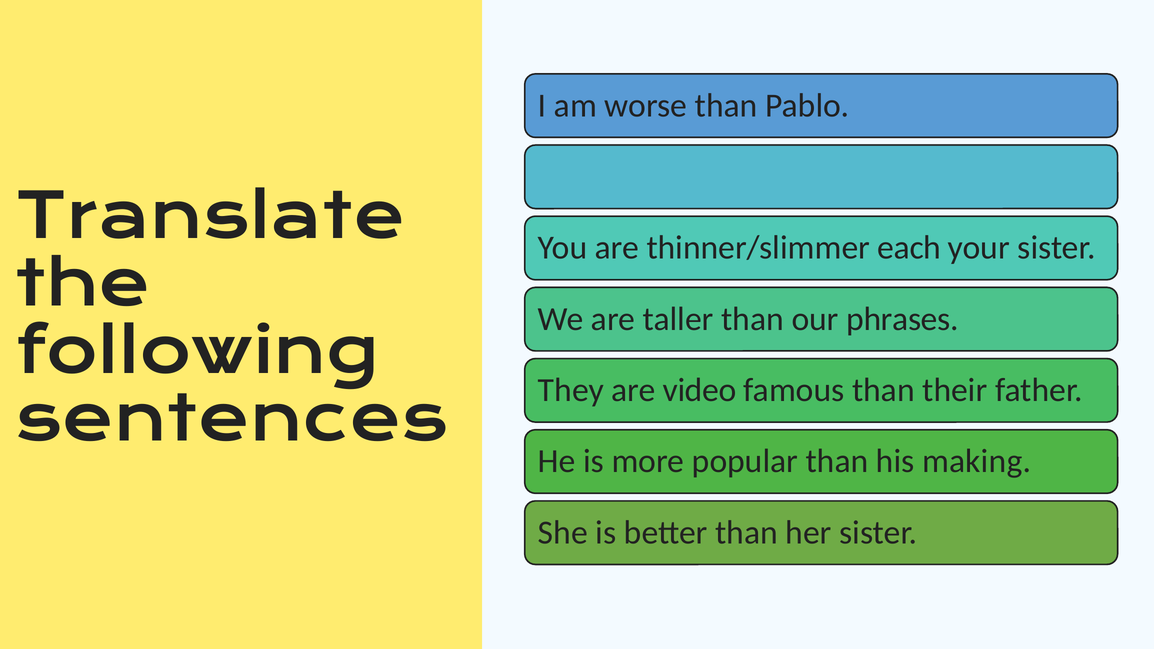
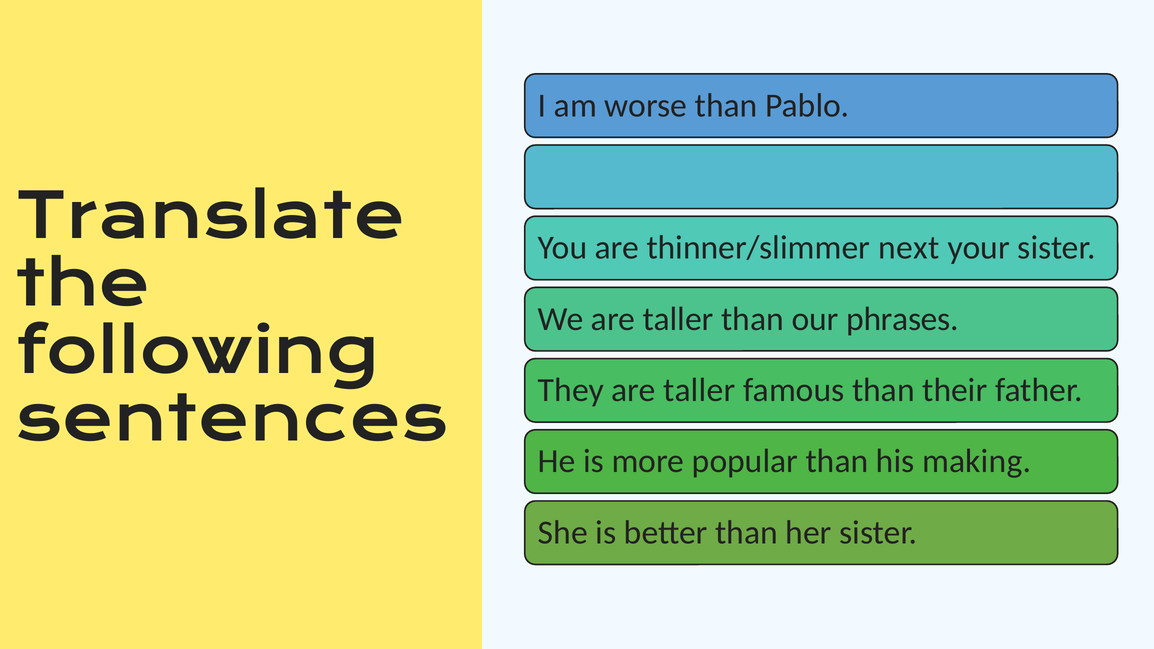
each: each -> next
They are video: video -> taller
